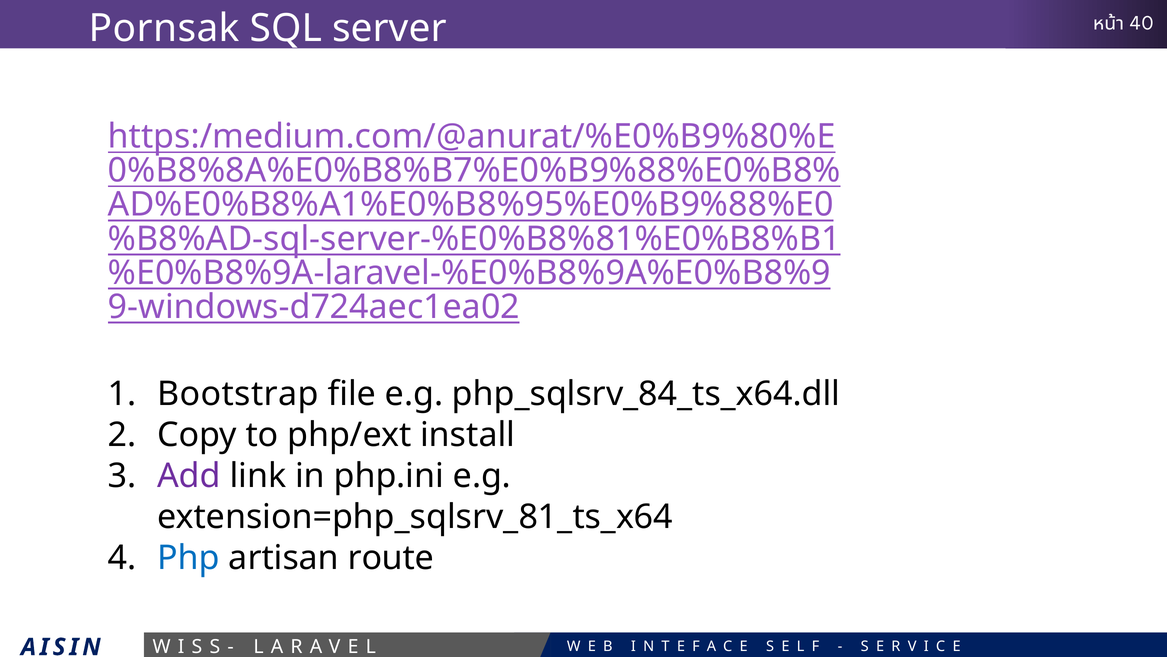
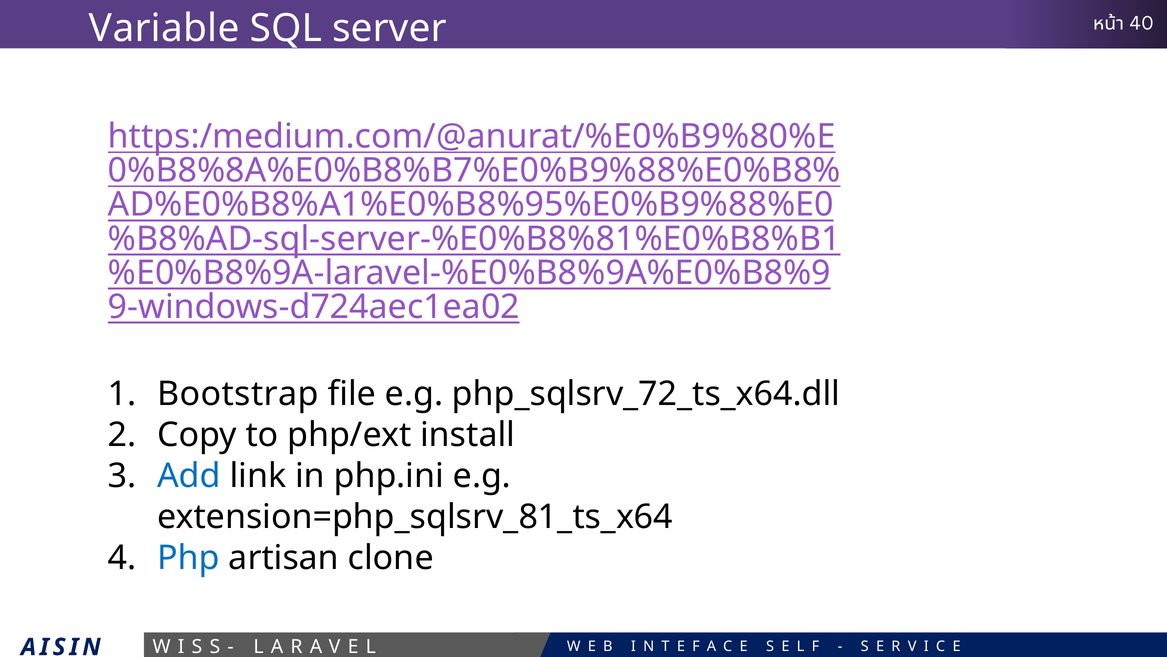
Pornsak: Pornsak -> Variable
php_sqlsrv_84_ts_x64.dll: php_sqlsrv_84_ts_x64.dll -> php_sqlsrv_72_ts_x64.dll
Add colour: purple -> blue
route: route -> clone
